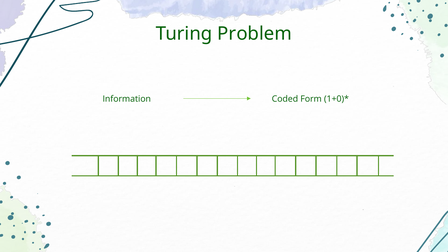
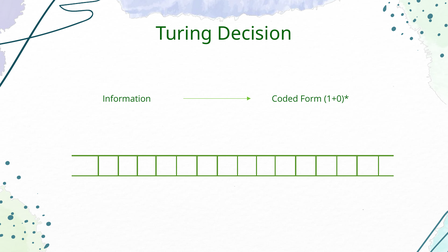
Problem: Problem -> Decision
